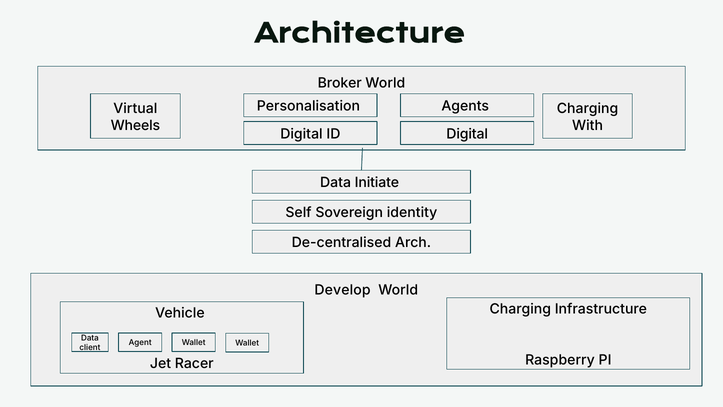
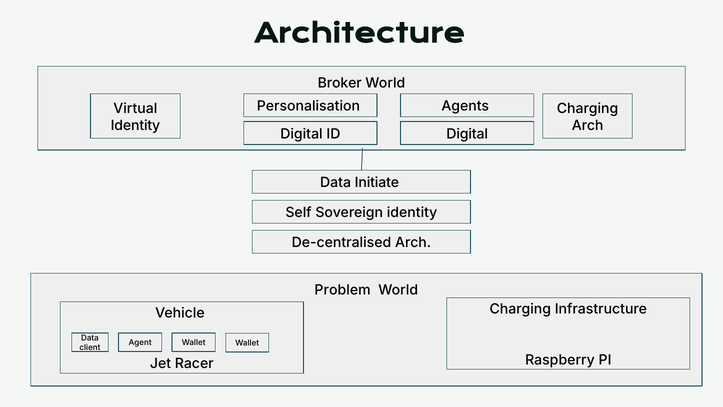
Wheels at (135, 125): Wheels -> Identity
With at (588, 125): With -> Arch
Develop: Develop -> Problem
